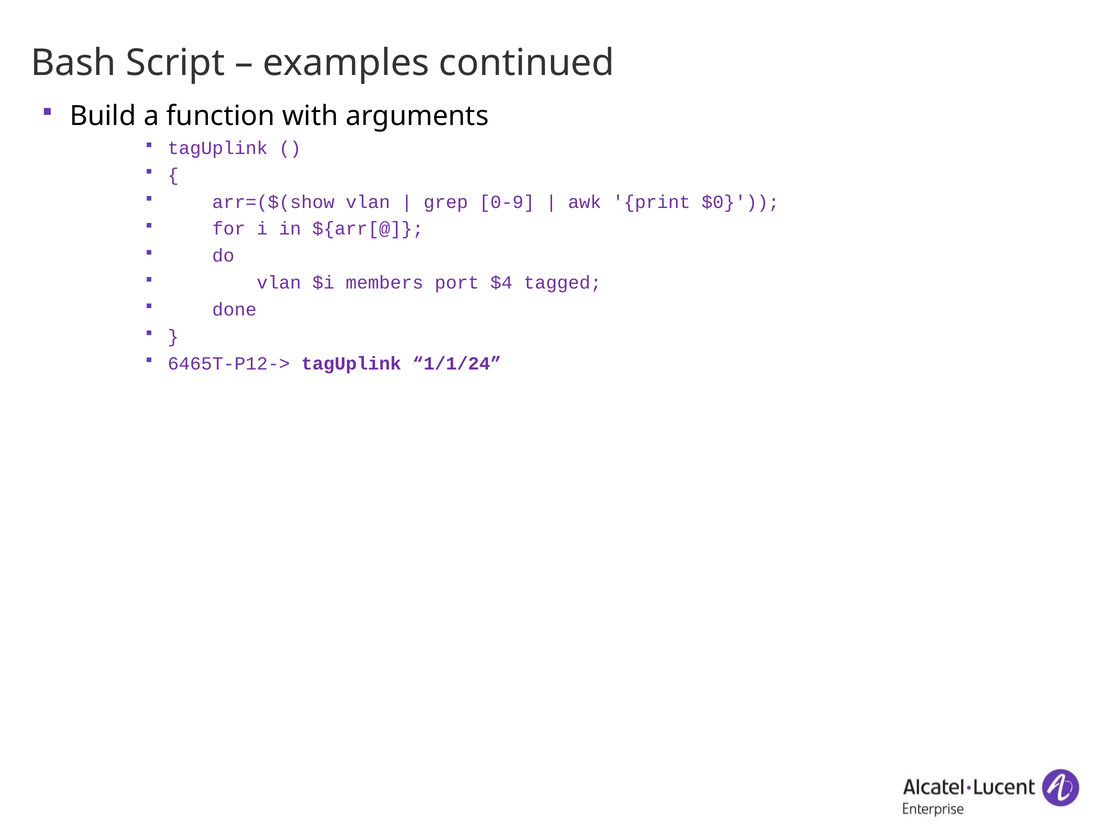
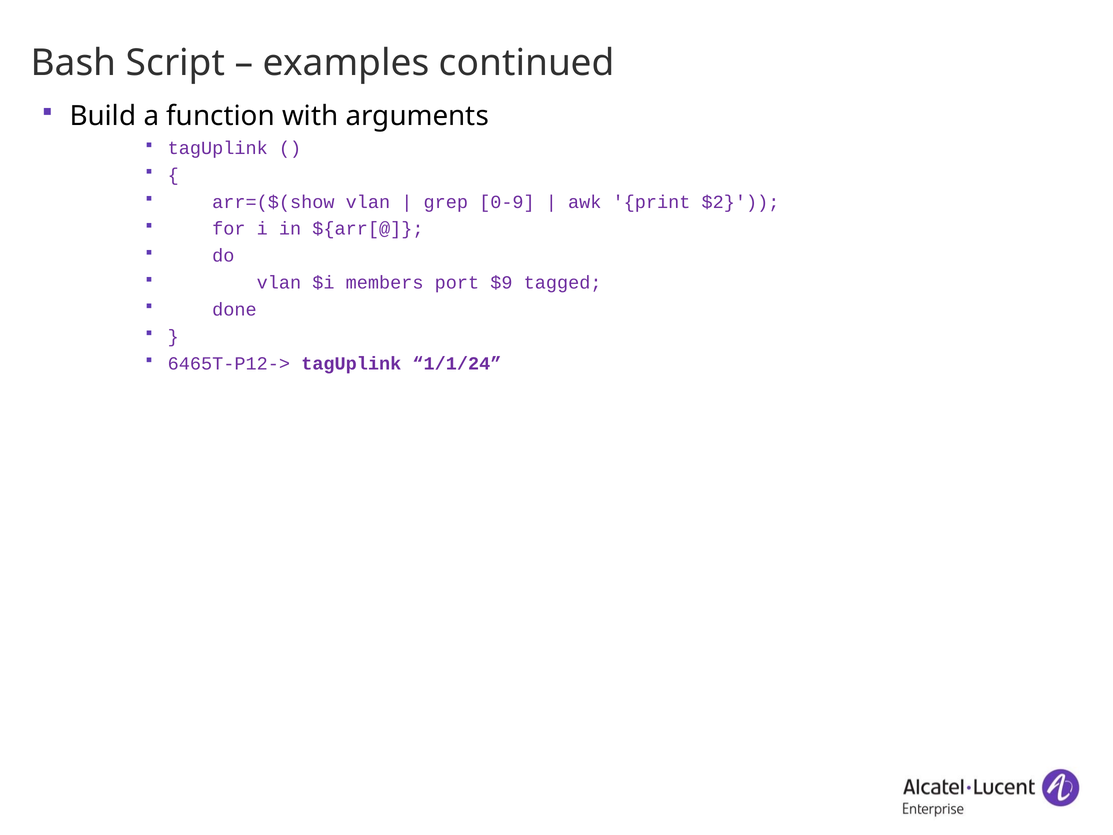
$0: $0 -> $2
$4: $4 -> $9
